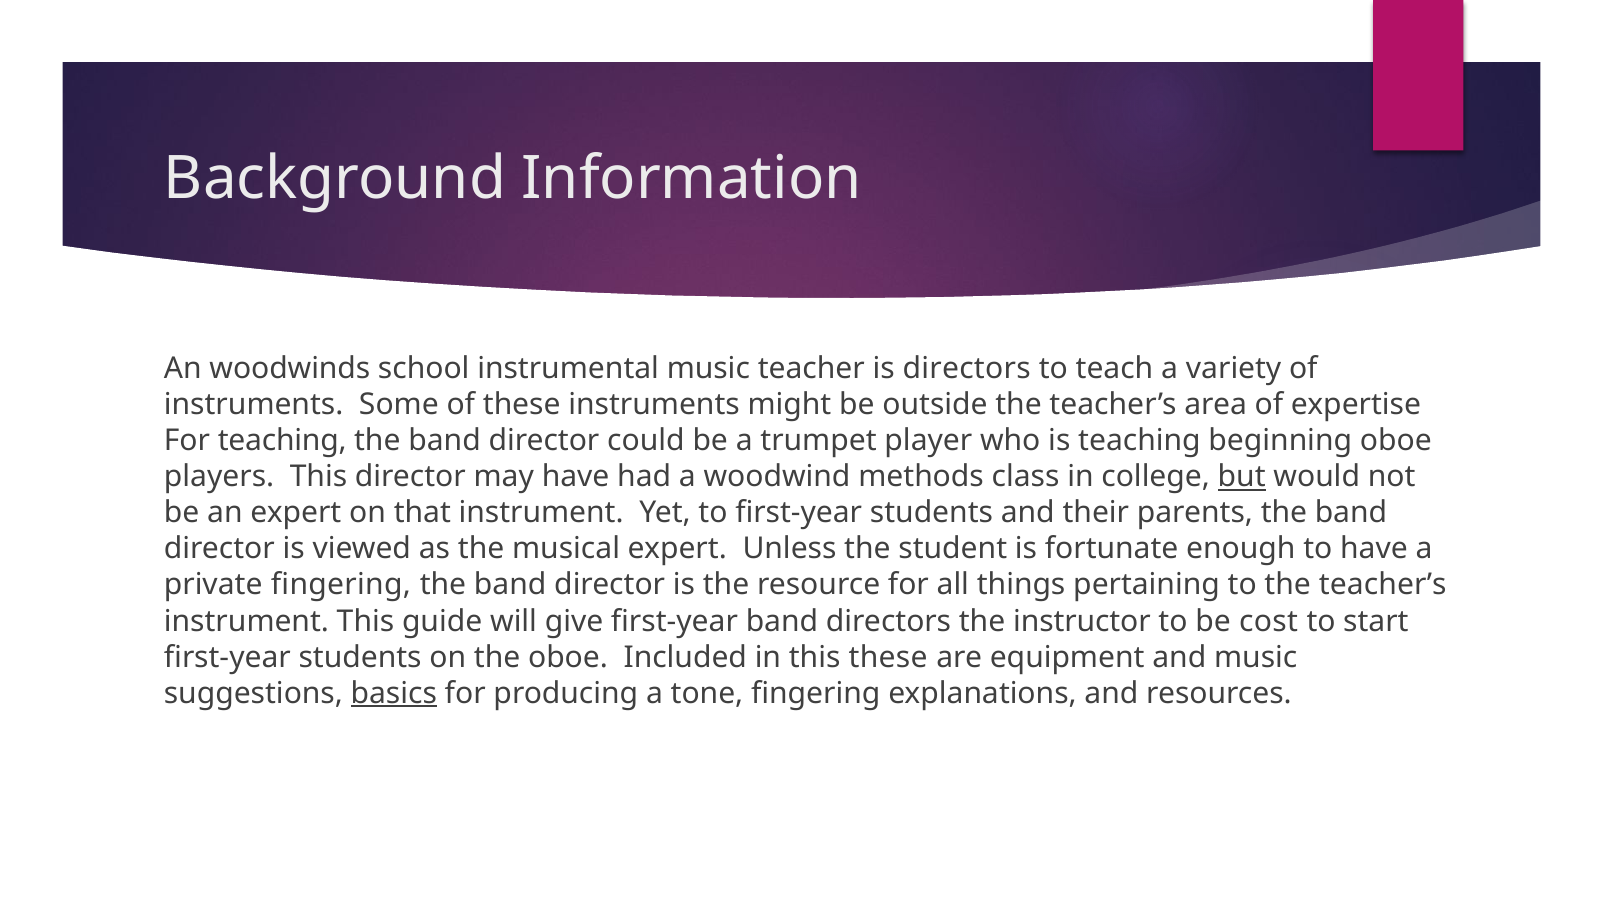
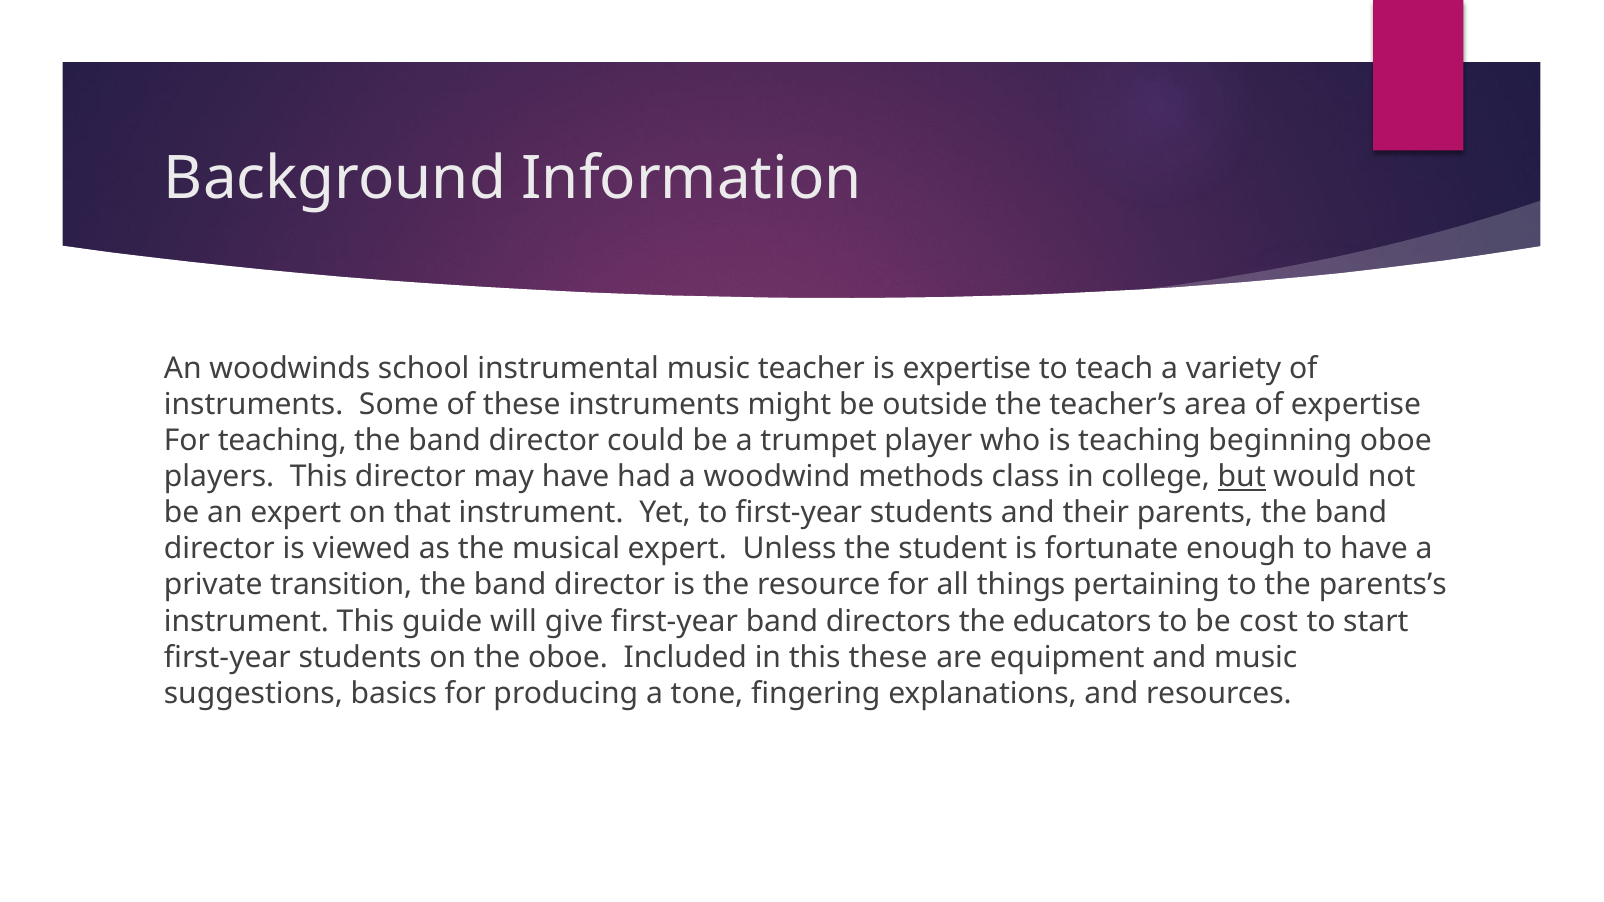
is directors: directors -> expertise
private fingering: fingering -> transition
to the teacher’s: teacher’s -> parents’s
instructor: instructor -> educators
basics underline: present -> none
